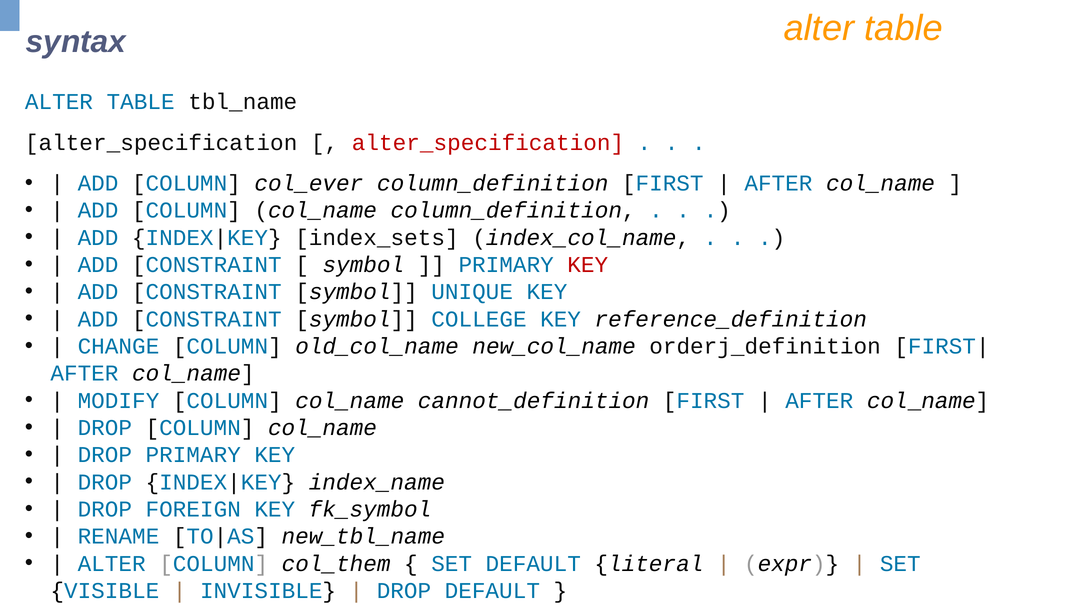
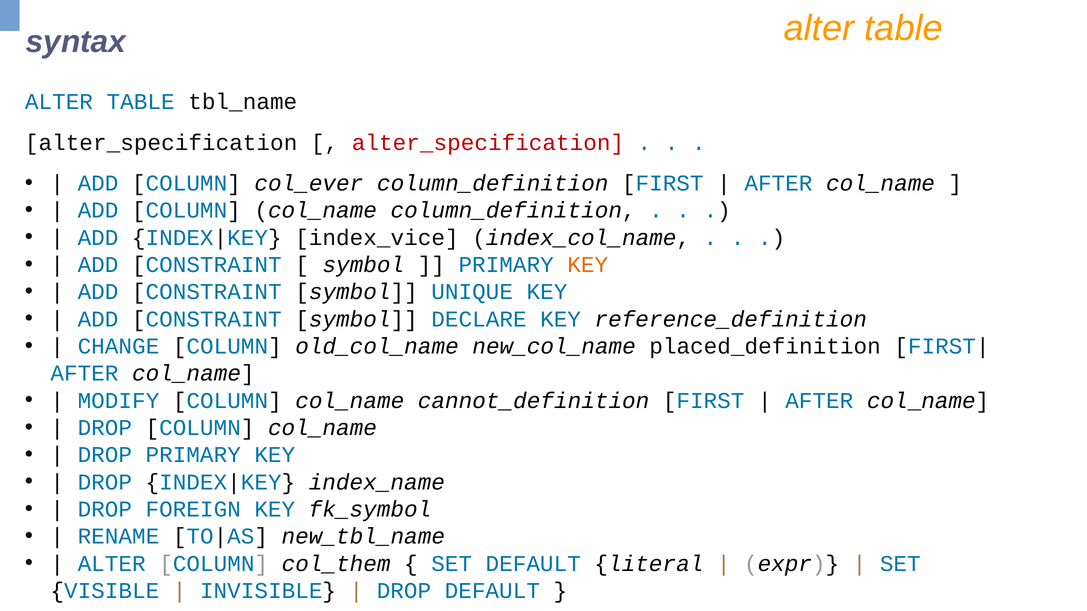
index_sets: index_sets -> index_vice
KEY at (588, 265) colour: red -> orange
COLLEGE: COLLEGE -> DECLARE
orderj_definition: orderj_definition -> placed_definition
